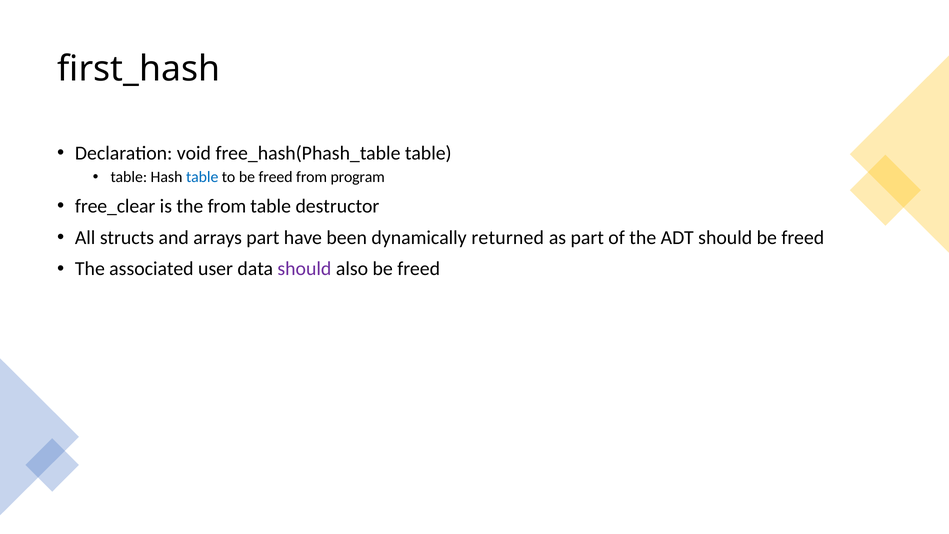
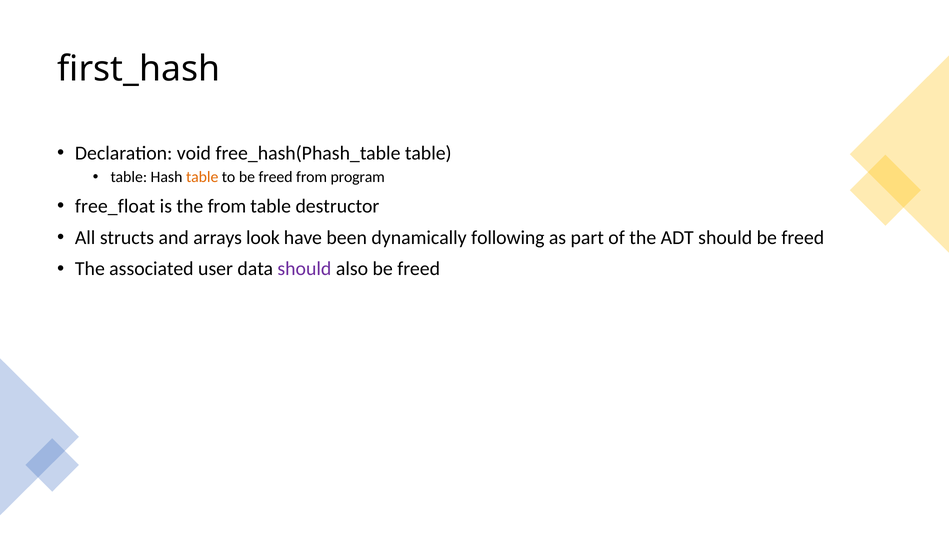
table at (202, 177) colour: blue -> orange
free_clear: free_clear -> free_float
arrays part: part -> look
returned: returned -> following
